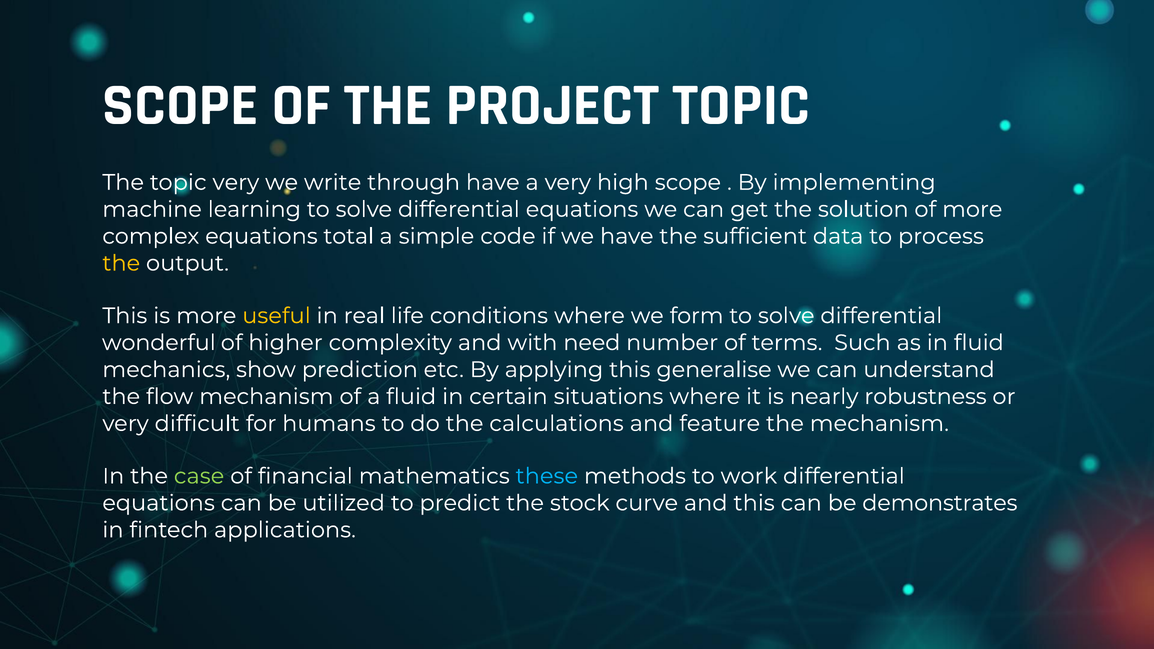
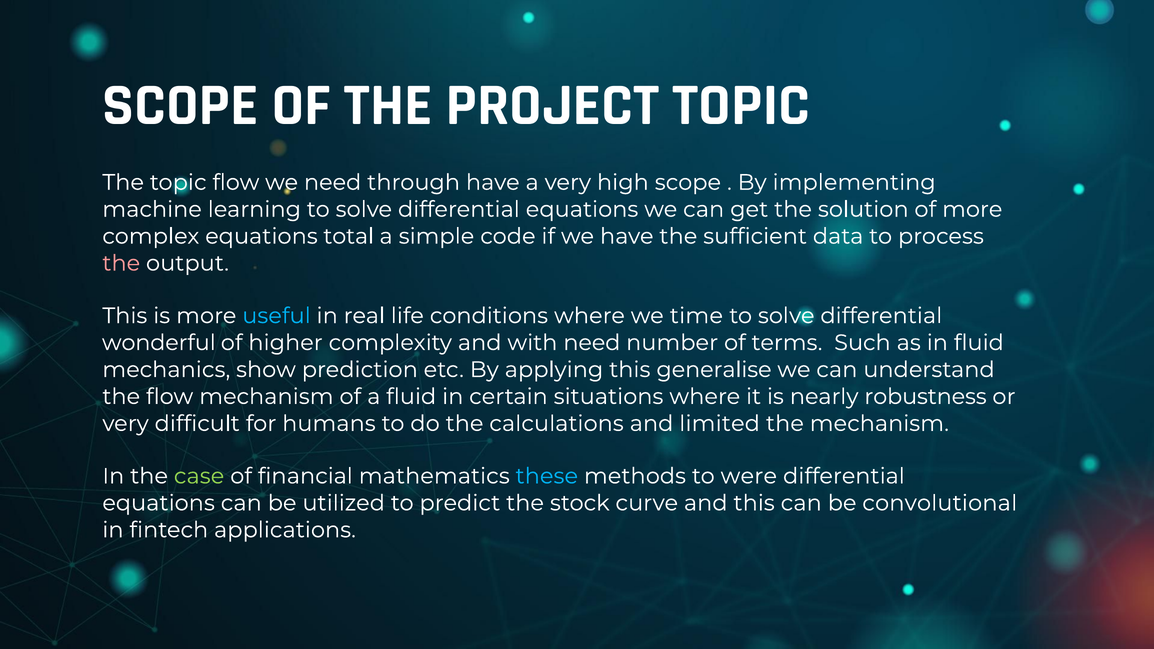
topic very: very -> flow
we write: write -> need
the at (121, 263) colour: yellow -> pink
useful colour: yellow -> light blue
form: form -> time
feature: feature -> limited
work: work -> were
demonstrates: demonstrates -> convolutional
